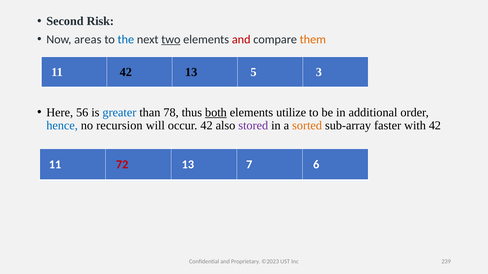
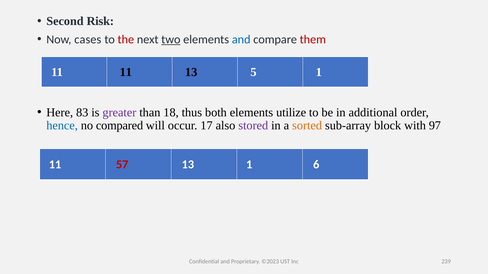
areas: areas -> cases
the colour: blue -> red
and at (241, 40) colour: red -> blue
them colour: orange -> red
11 42: 42 -> 11
5 3: 3 -> 1
56: 56 -> 83
greater colour: blue -> purple
78: 78 -> 18
both underline: present -> none
recursion: recursion -> compared
occur 42: 42 -> 17
faster: faster -> block
with 42: 42 -> 97
72: 72 -> 57
13 7: 7 -> 1
